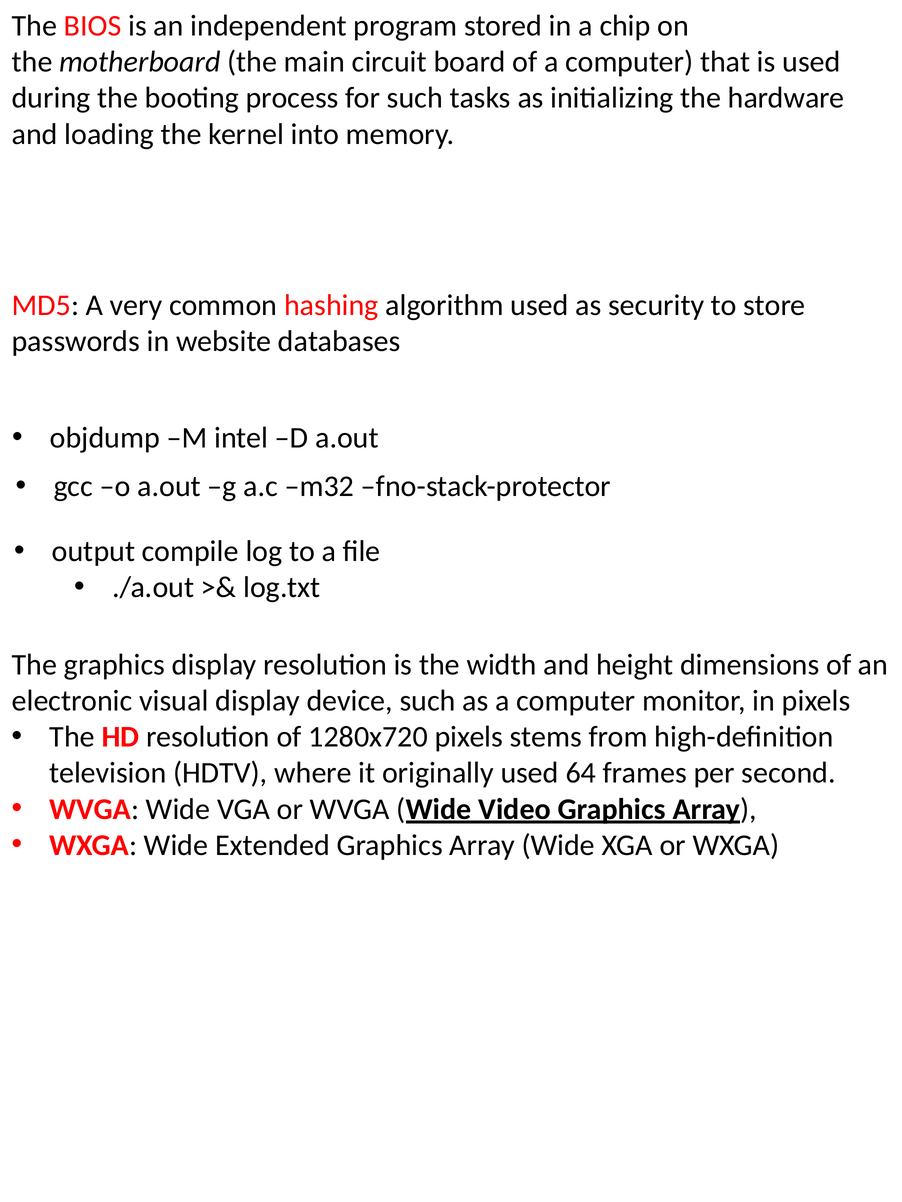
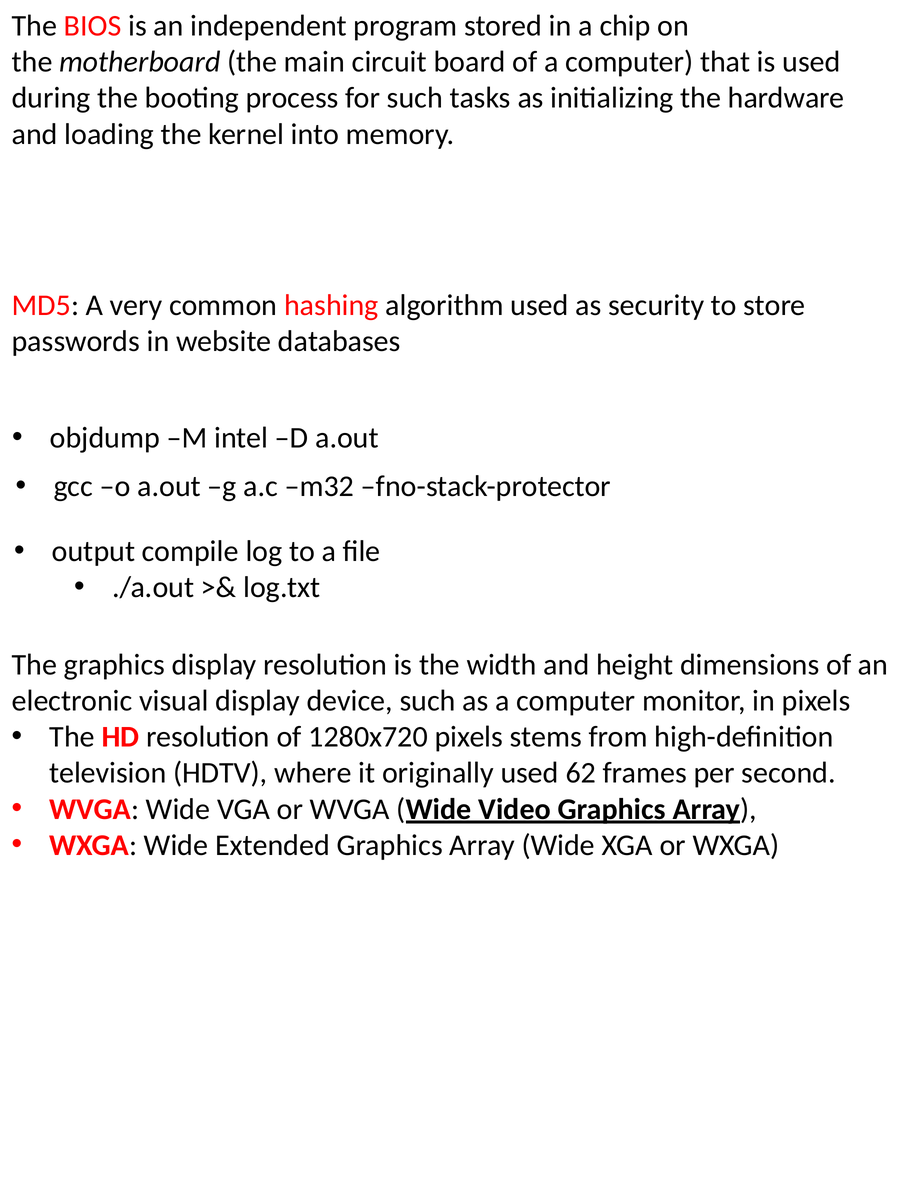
64: 64 -> 62
